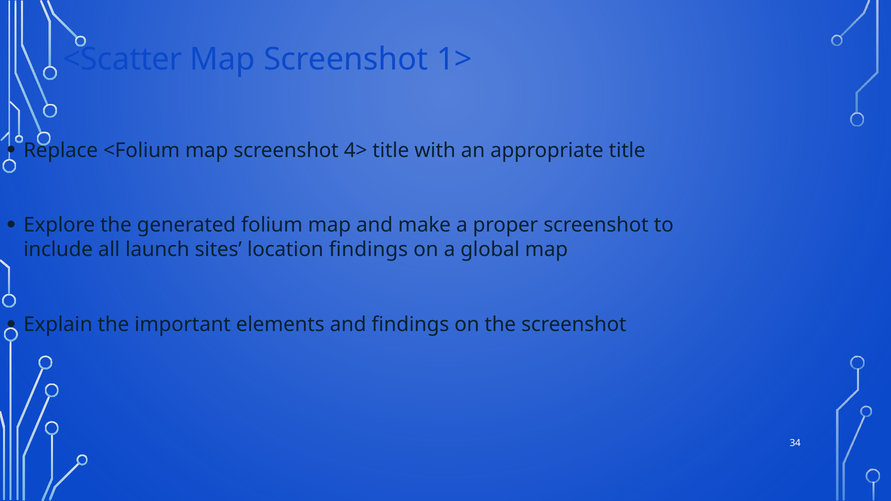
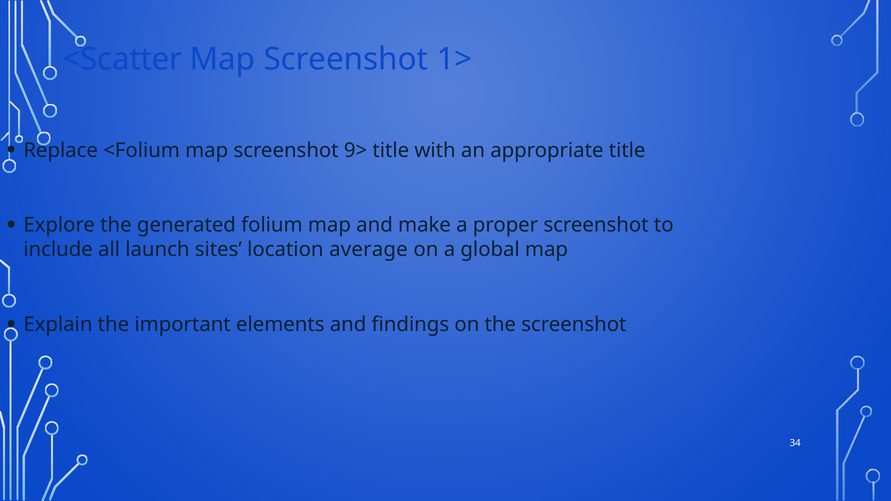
4>: 4> -> 9>
location findings: findings -> average
